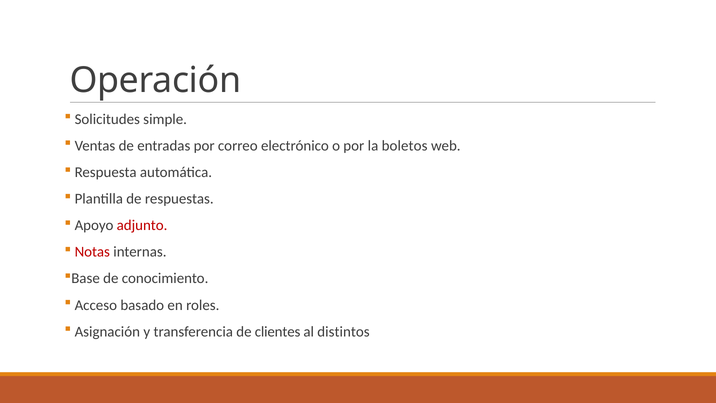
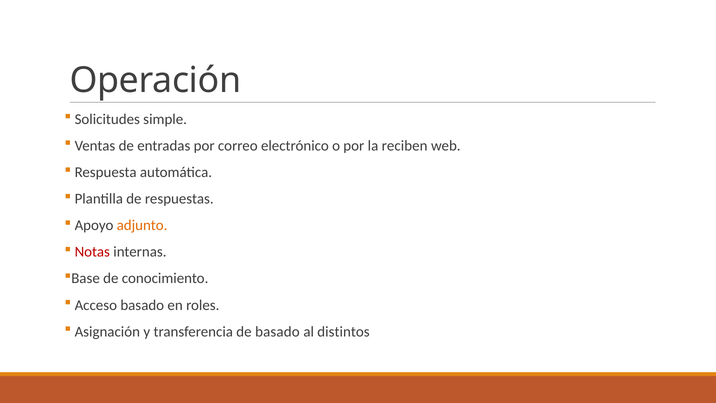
boletos: boletos -> reciben
adjunto colour: red -> orange
de clientes: clientes -> basado
